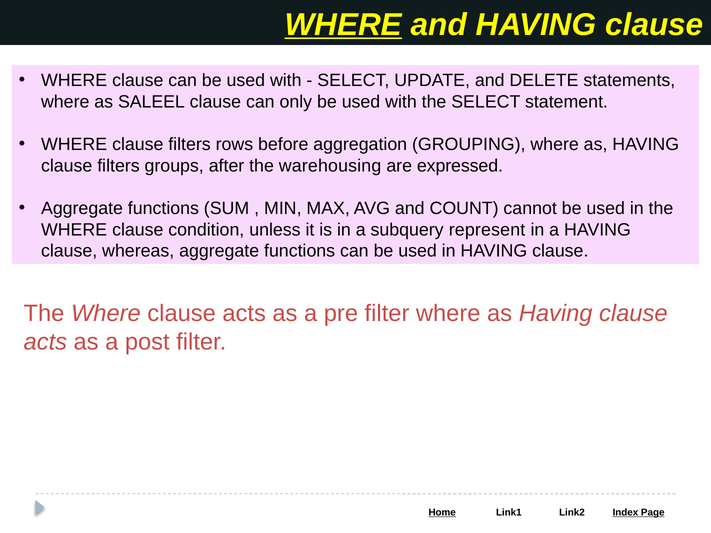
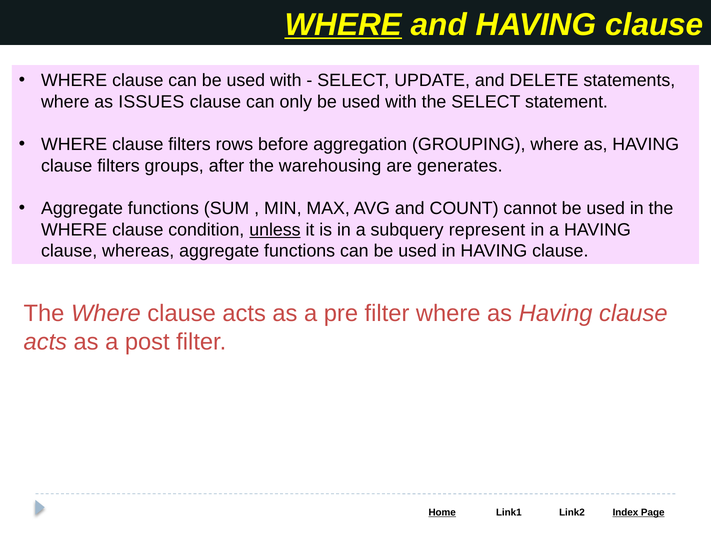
SALEEL: SALEEL -> ISSUES
expressed: expressed -> generates
unless underline: none -> present
